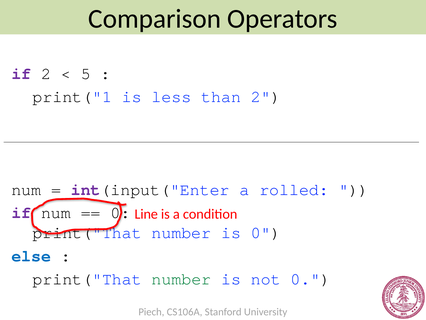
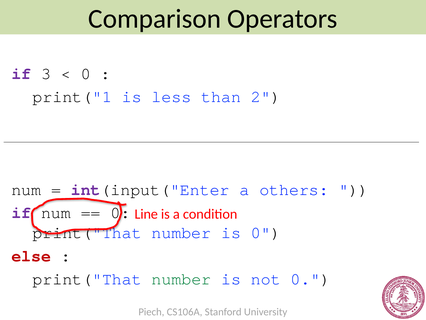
if 2: 2 -> 3
5 at (86, 74): 5 -> 0
rolled: rolled -> others
else colour: blue -> red
